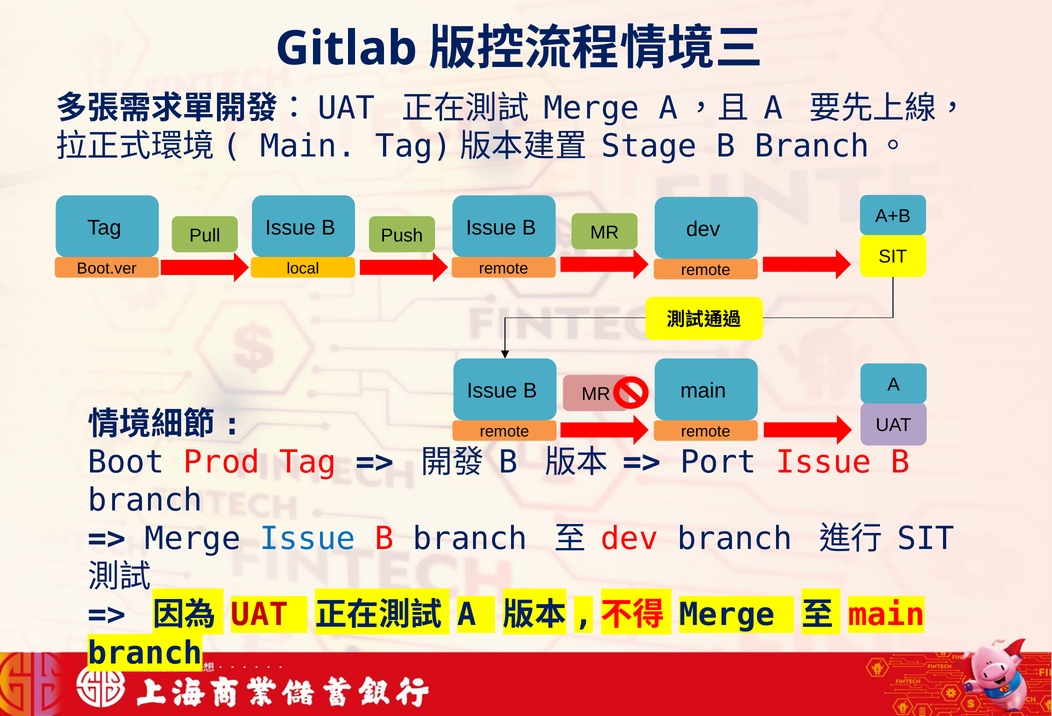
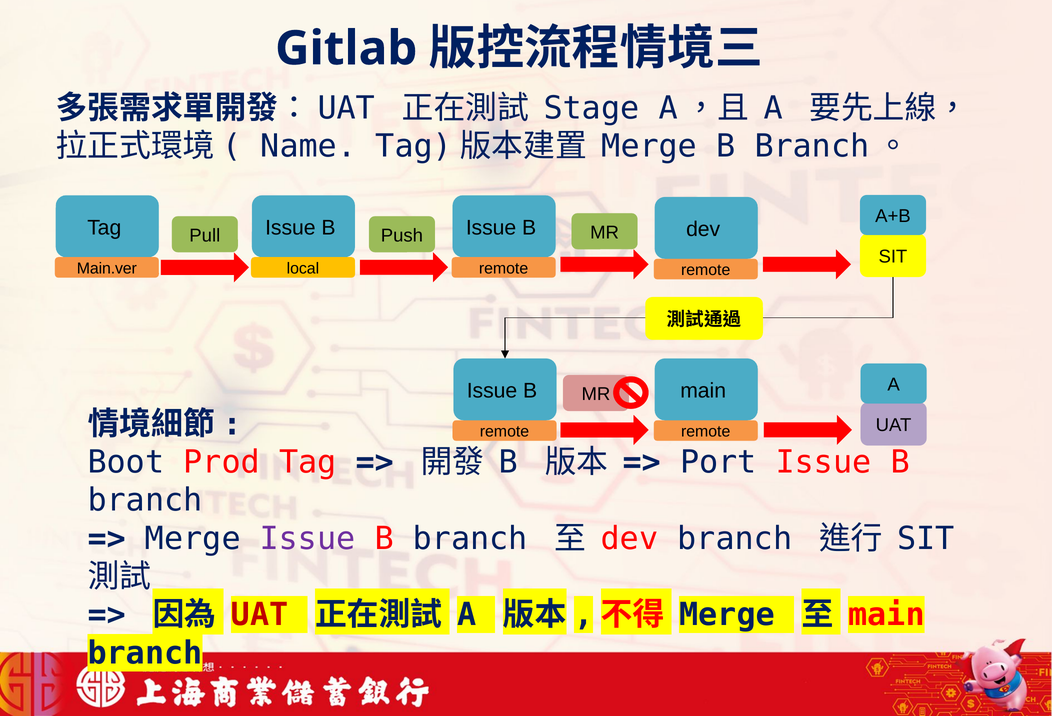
Merge at (592, 108): Merge -> Stage
Main at (308, 146): Main -> Name
Stage at (649, 146): Stage -> Merge
Boot.ver: Boot.ver -> Main.ver
Issue at (308, 538) colour: blue -> purple
